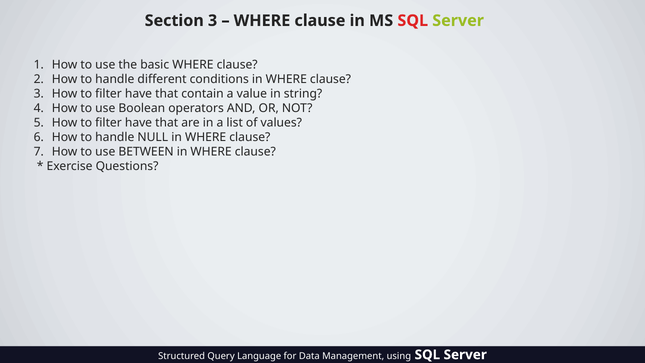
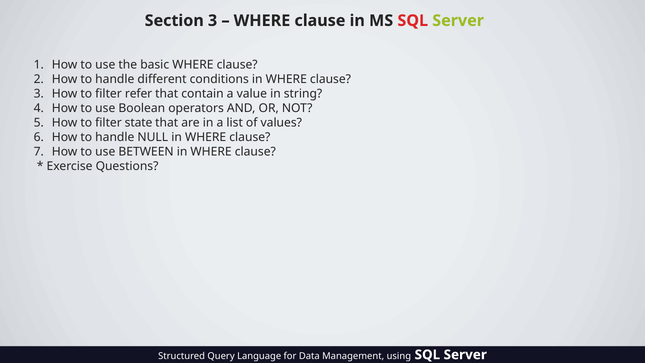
have at (139, 94): have -> refer
have at (139, 123): have -> state
